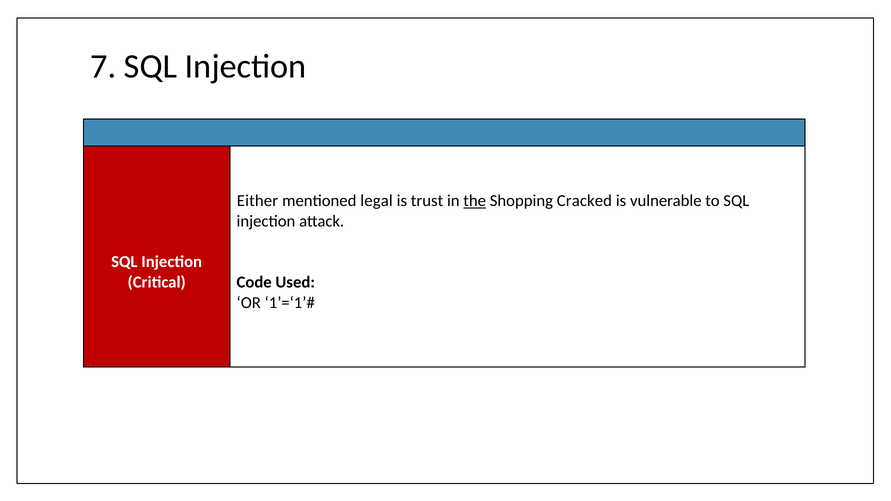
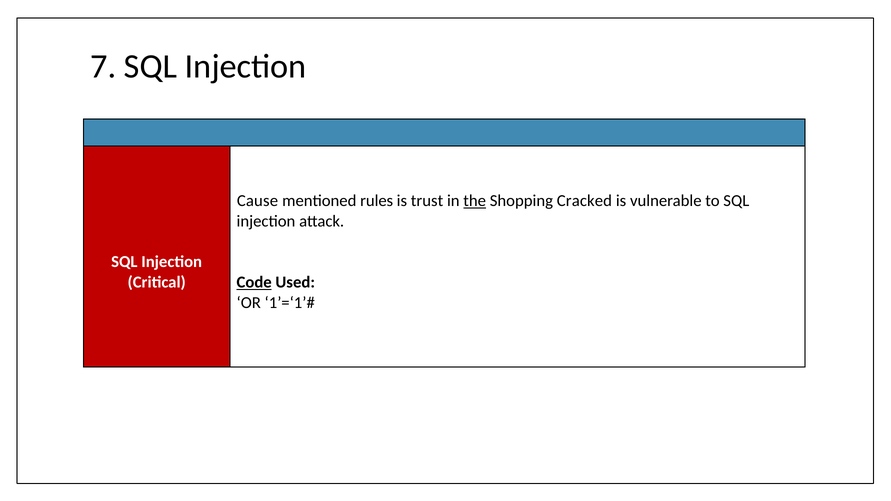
Either: Either -> Cause
legal: legal -> rules
Code underline: none -> present
